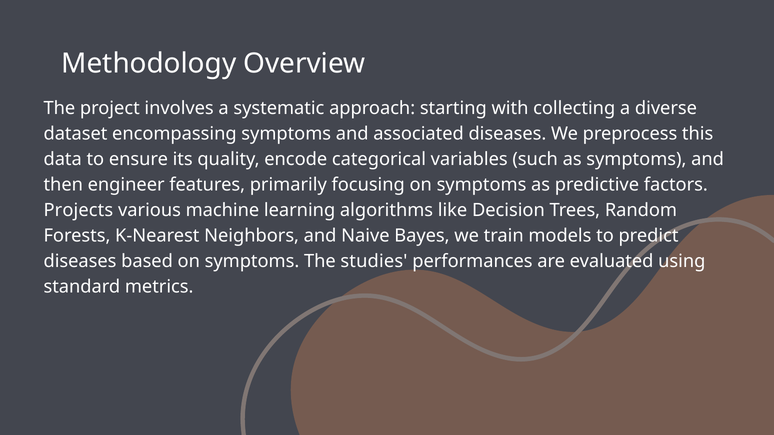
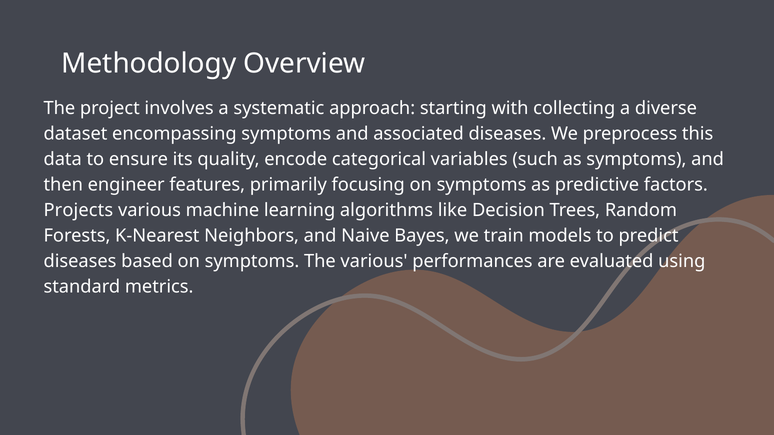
The studies: studies -> various
